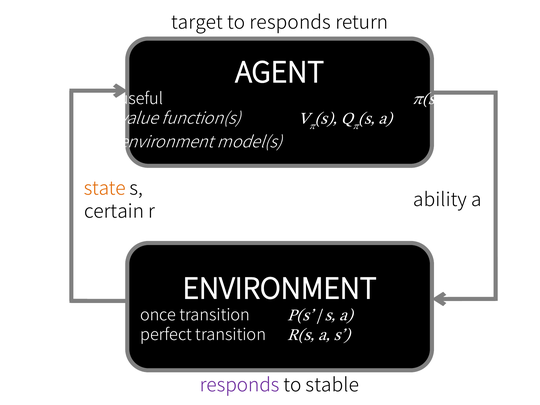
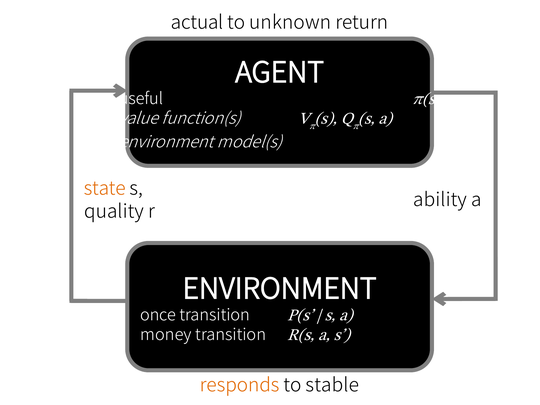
target: target -> actual
to responds: responds -> unknown
certain: certain -> quality
perfect: perfect -> money
responds at (240, 385) colour: purple -> orange
